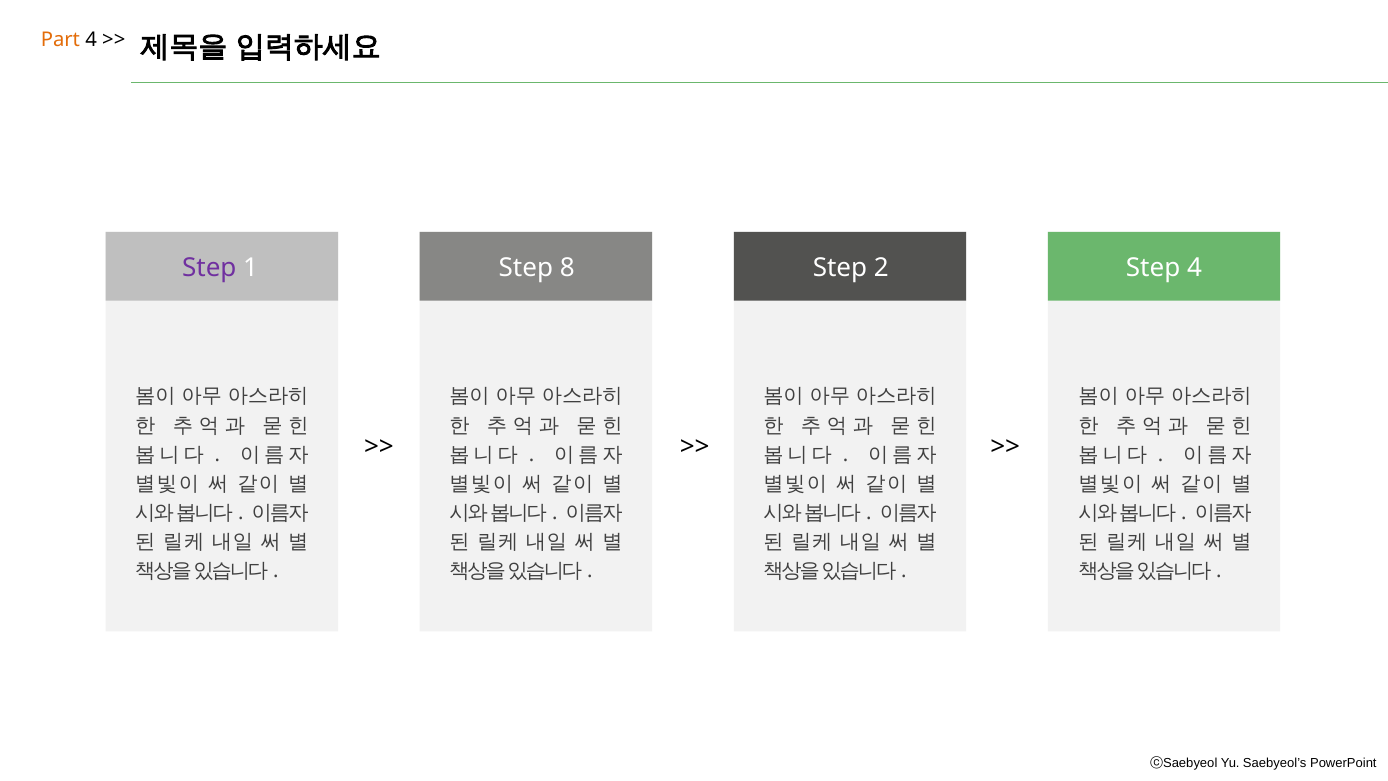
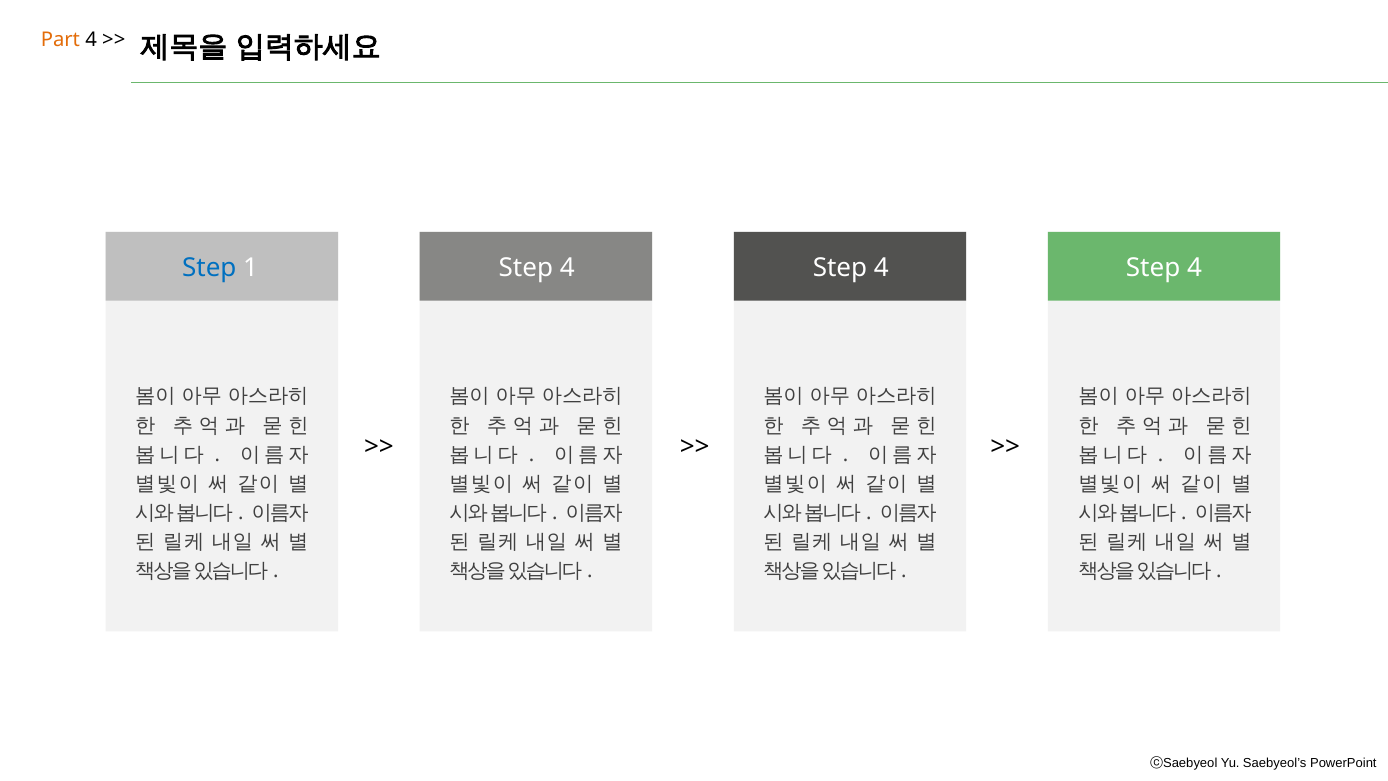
Step at (209, 267) colour: purple -> blue
1 Step 8: 8 -> 4
2 at (881, 267): 2 -> 4
